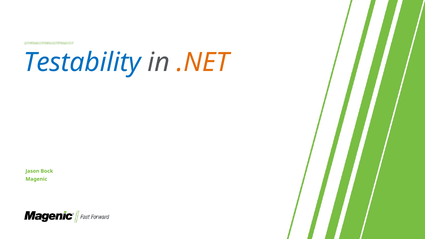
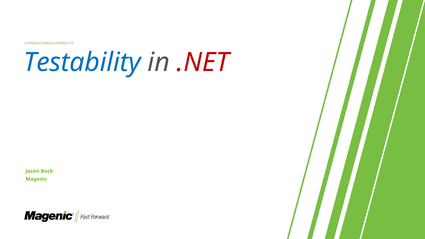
.NET colour: orange -> red
